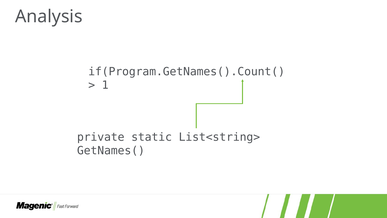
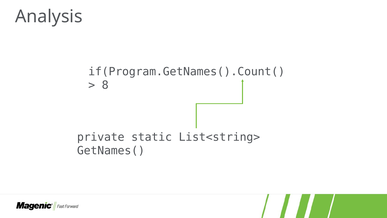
1: 1 -> 8
